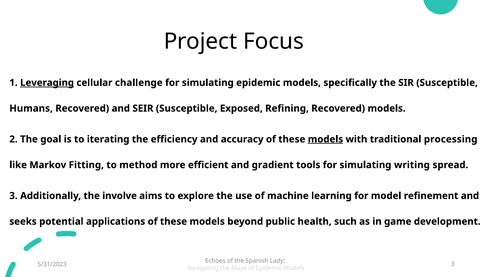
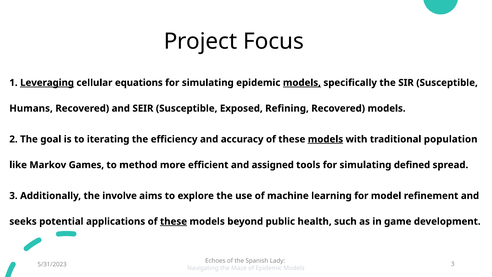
challenge: challenge -> equations
models at (302, 83) underline: none -> present
processing: processing -> population
Fitting: Fitting -> Games
gradient: gradient -> assigned
writing: writing -> defined
these at (174, 221) underline: none -> present
